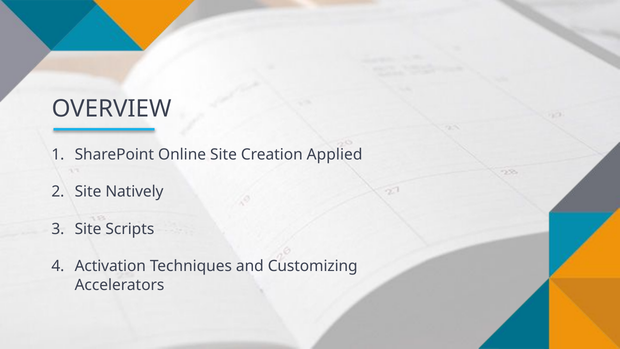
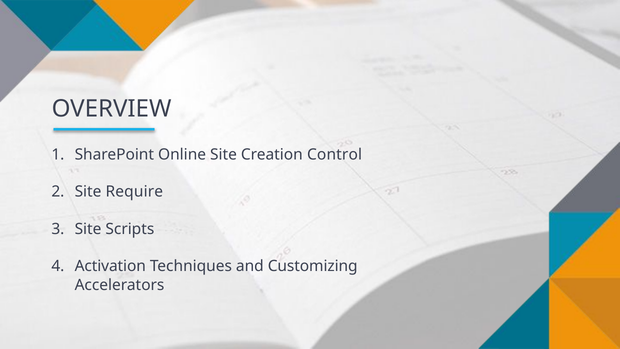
Applied: Applied -> Control
Natively: Natively -> Require
